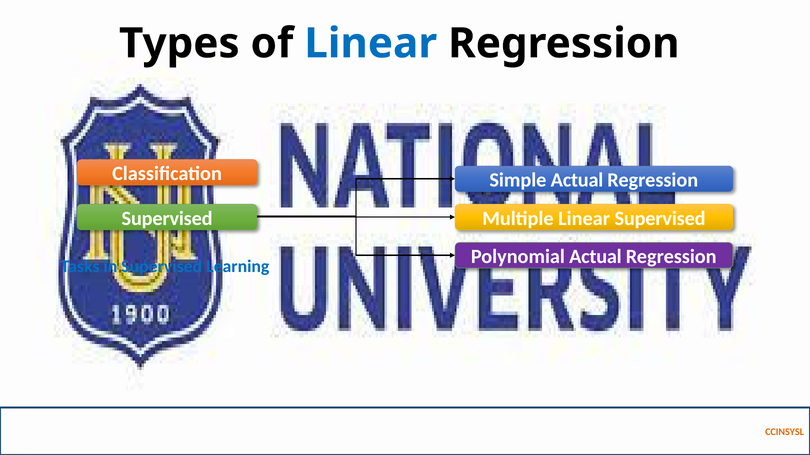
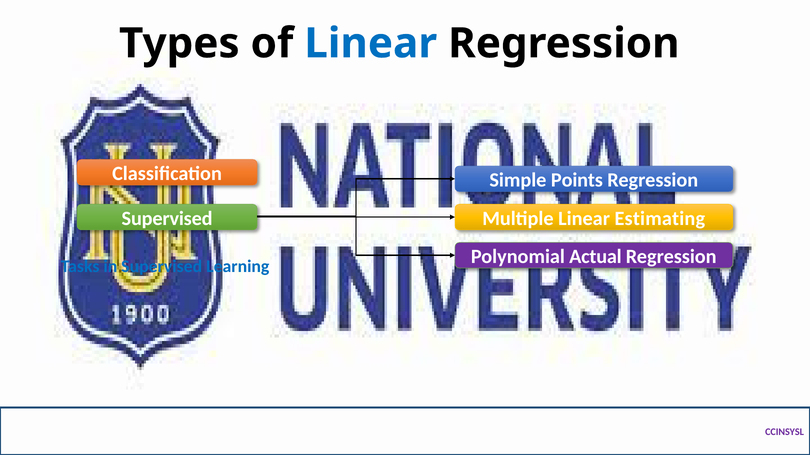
Simple Actual: Actual -> Points
Linear Supervised: Supervised -> Estimating
CCINSYSL colour: orange -> purple
